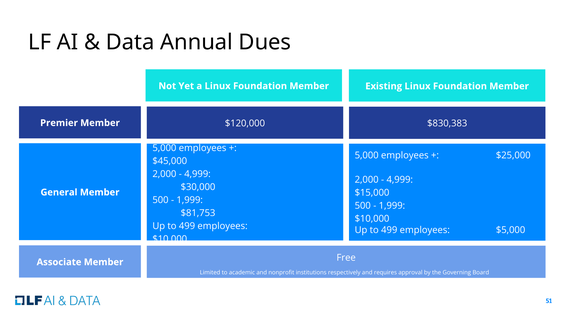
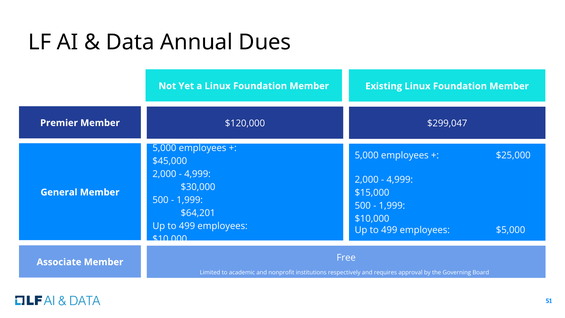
$830,383: $830,383 -> $299,047
$81,753: $81,753 -> $64,201
